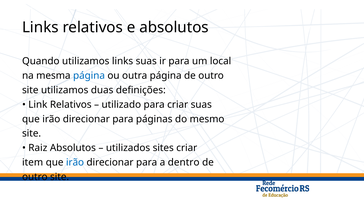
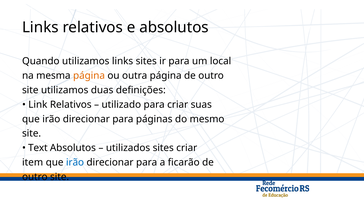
links suas: suas -> sites
página at (89, 76) colour: blue -> orange
Raiz: Raiz -> Text
dentro: dentro -> ficarão
